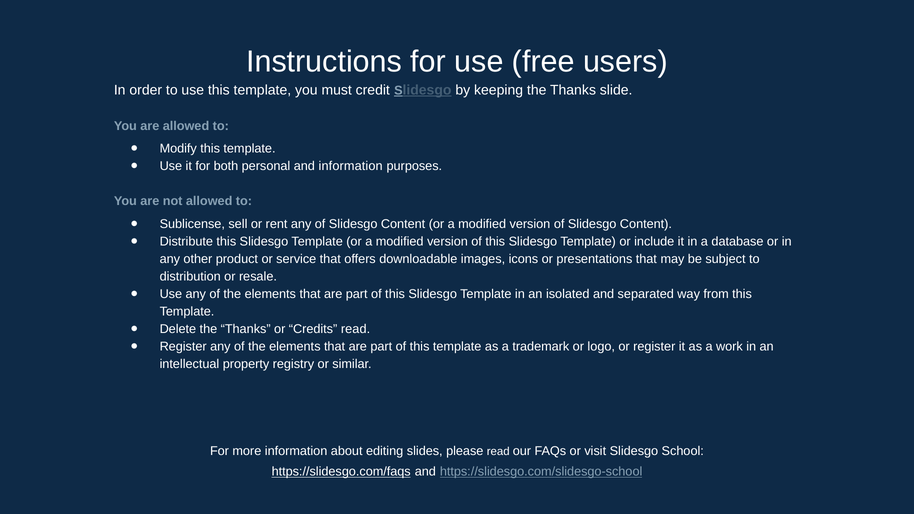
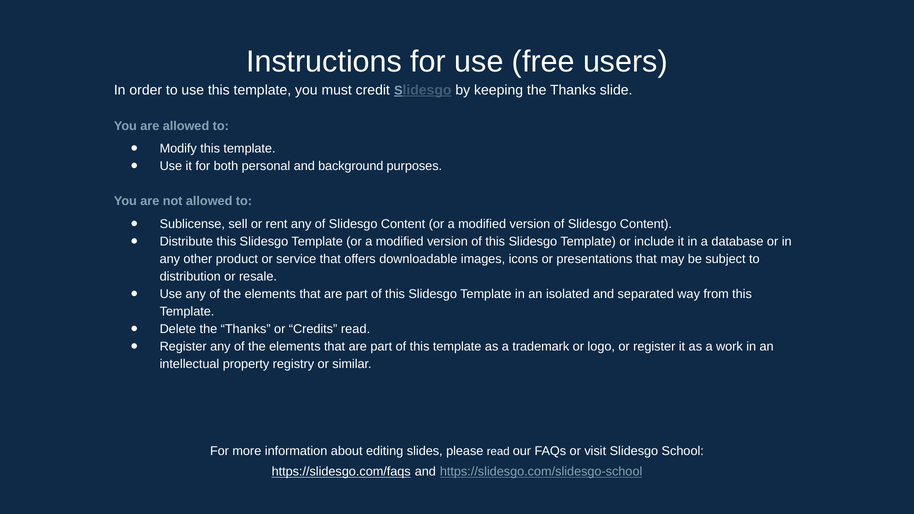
and information: information -> background
